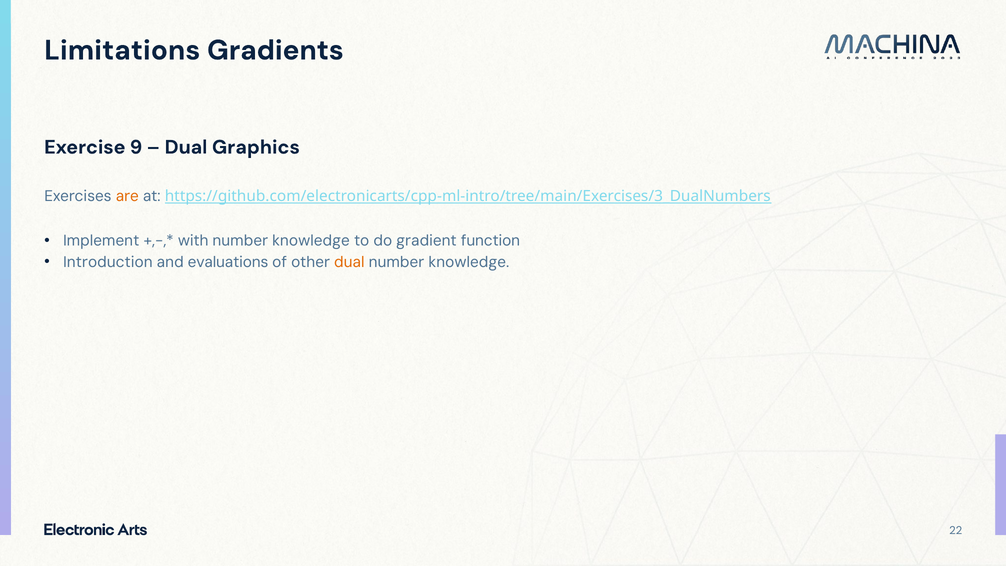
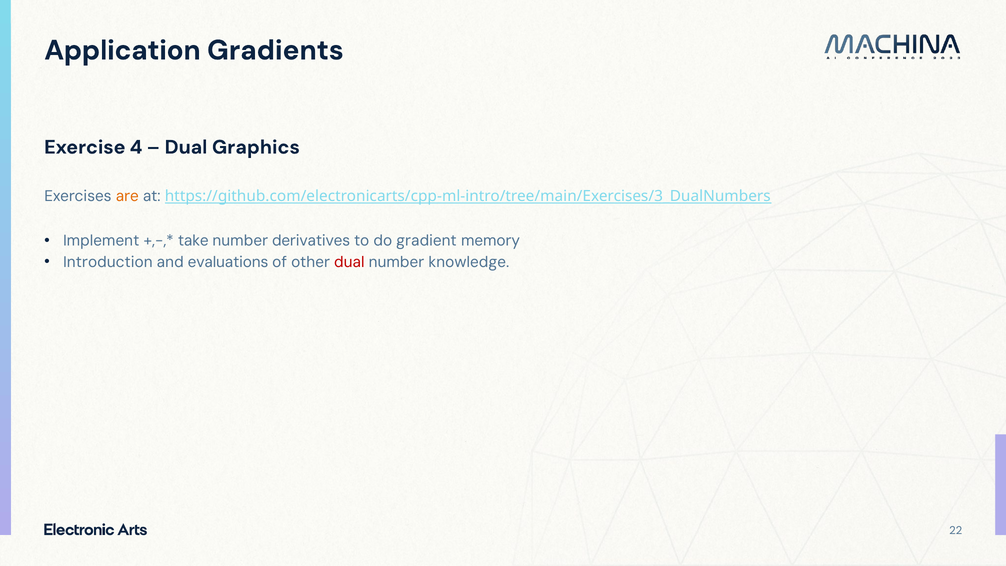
Limitations: Limitations -> Application
9: 9 -> 4
with: with -> take
knowledge at (311, 241): knowledge -> derivatives
function: function -> memory
dual at (349, 262) colour: orange -> red
